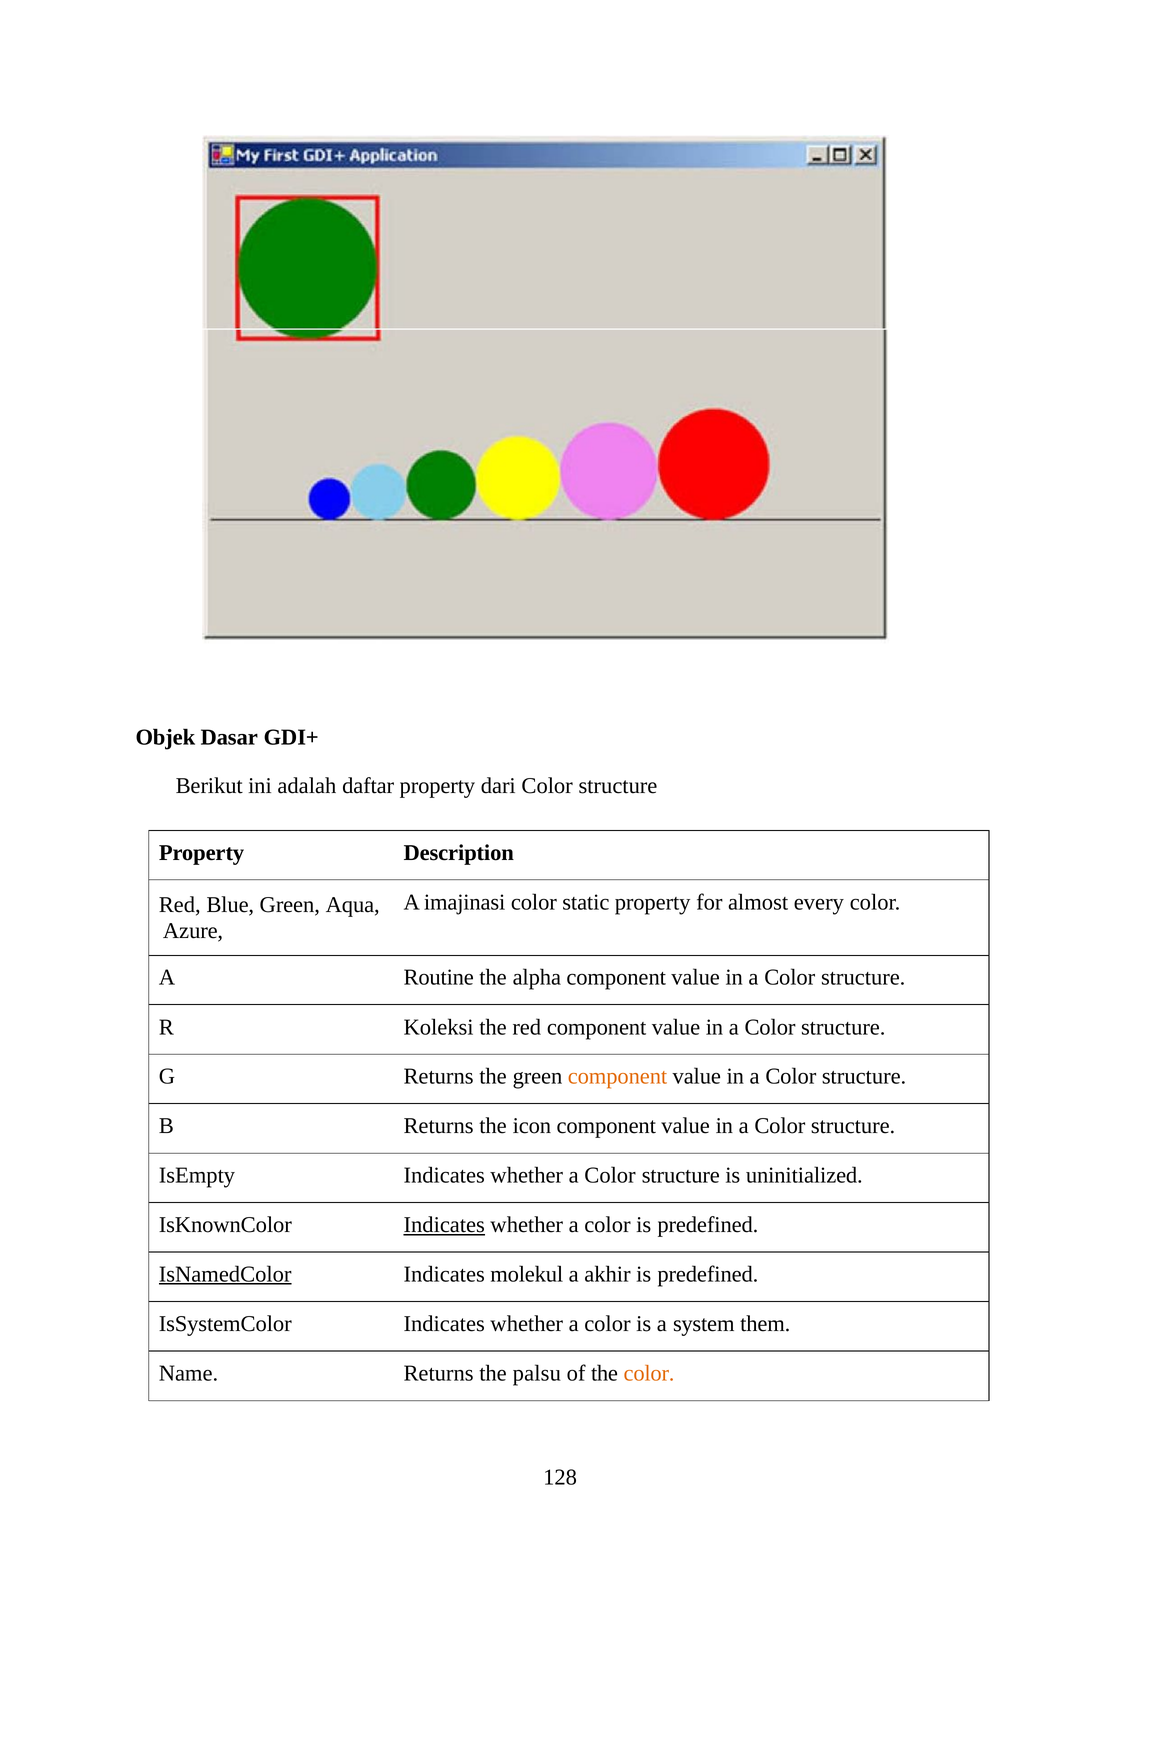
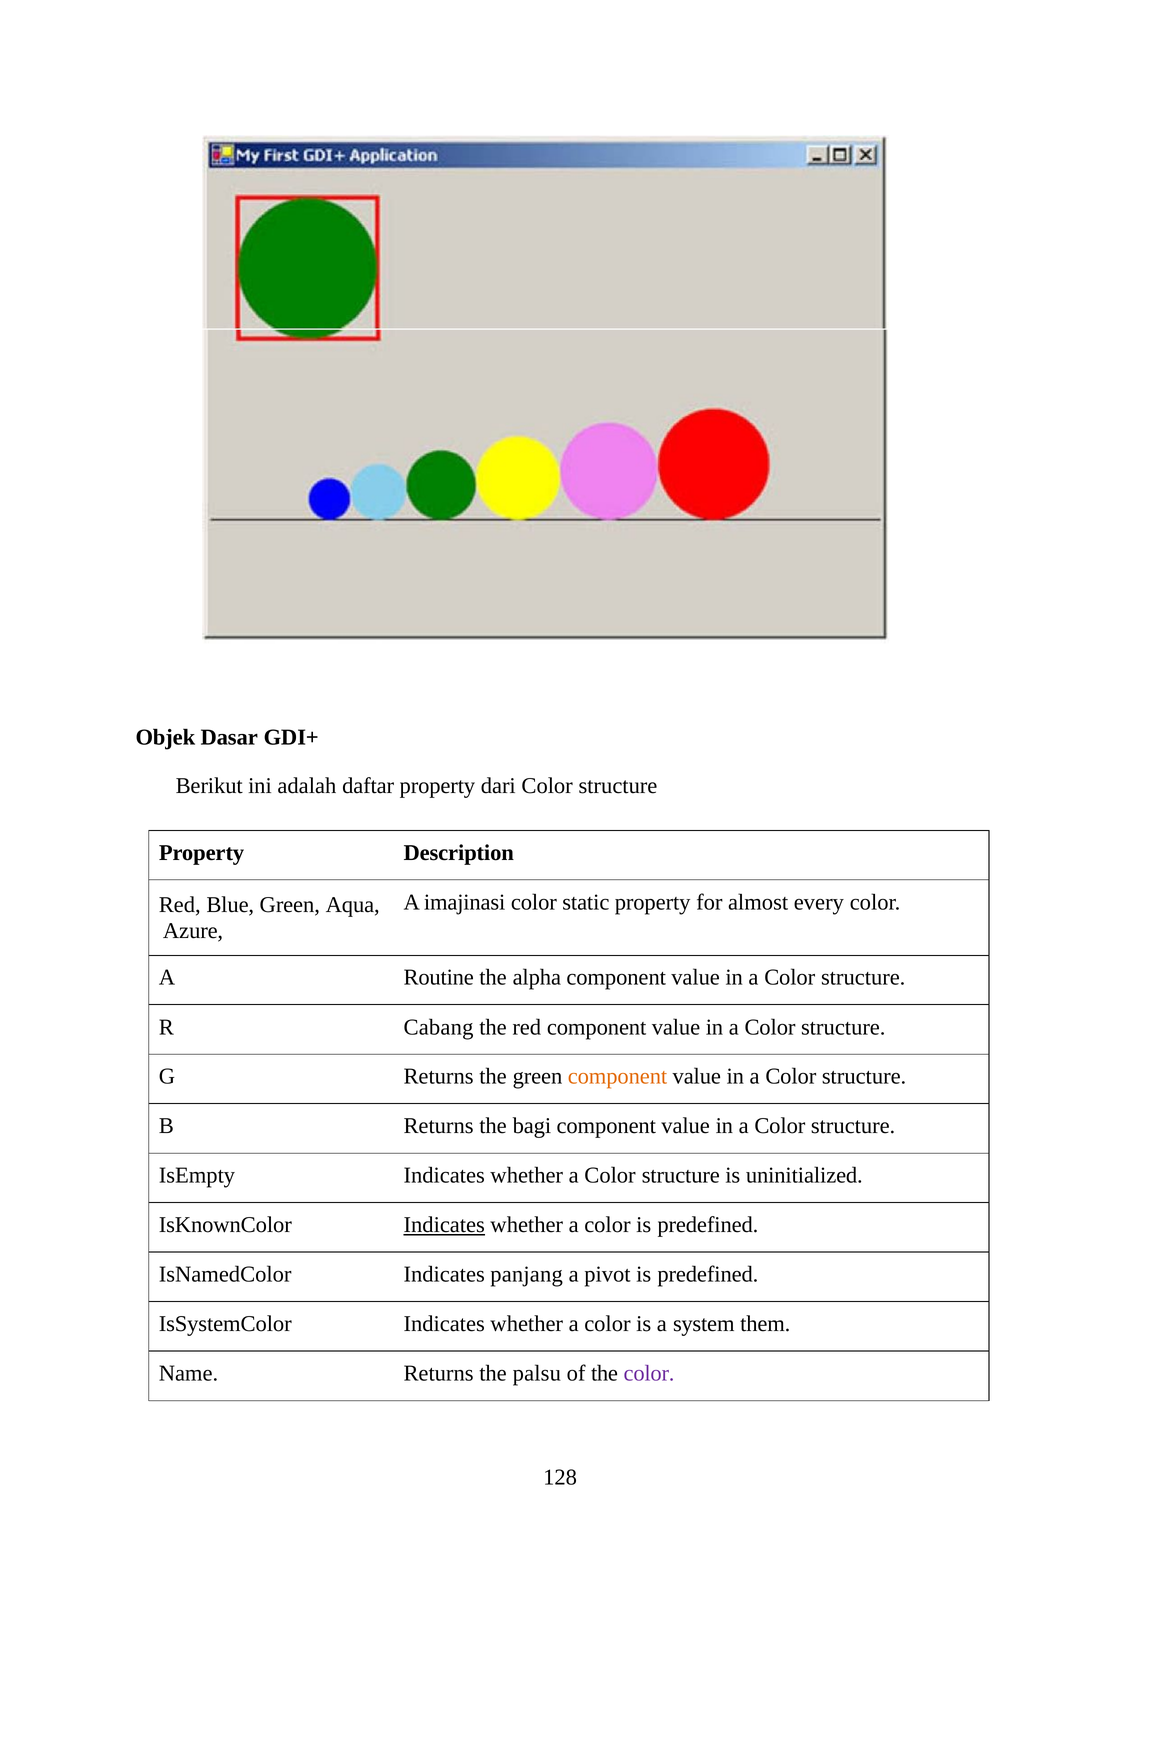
Koleksi: Koleksi -> Cabang
icon: icon -> bagi
IsNamedColor underline: present -> none
molekul: molekul -> panjang
akhir: akhir -> pivot
color at (649, 1374) colour: orange -> purple
